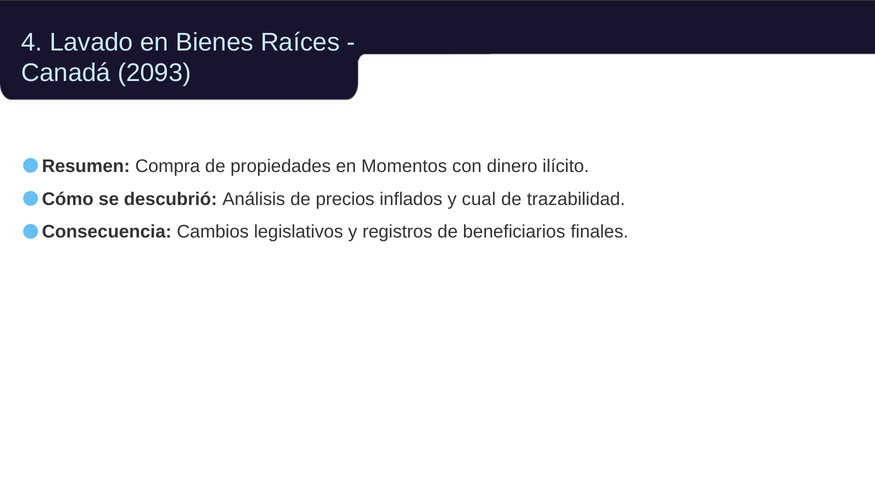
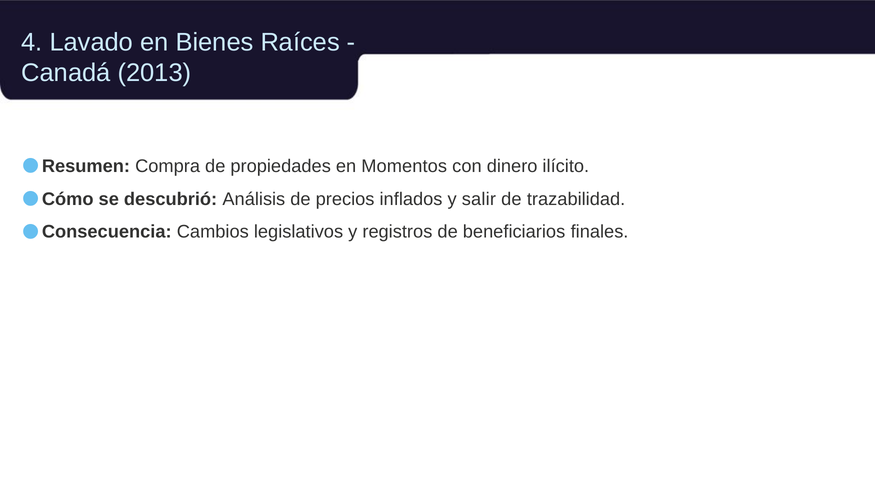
2093: 2093 -> 2013
cual: cual -> salir
